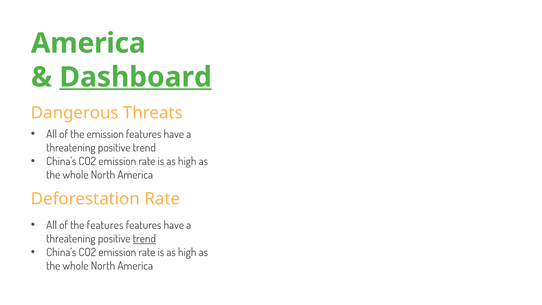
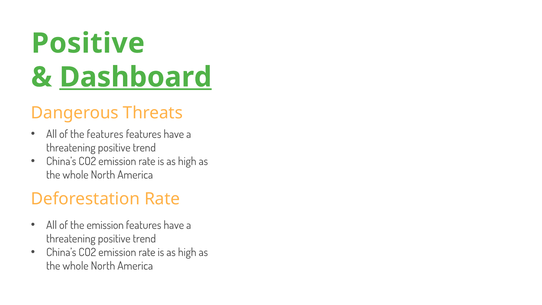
America at (88, 43): America -> Positive
the emission: emission -> features
the features: features -> emission
trend at (144, 239) underline: present -> none
